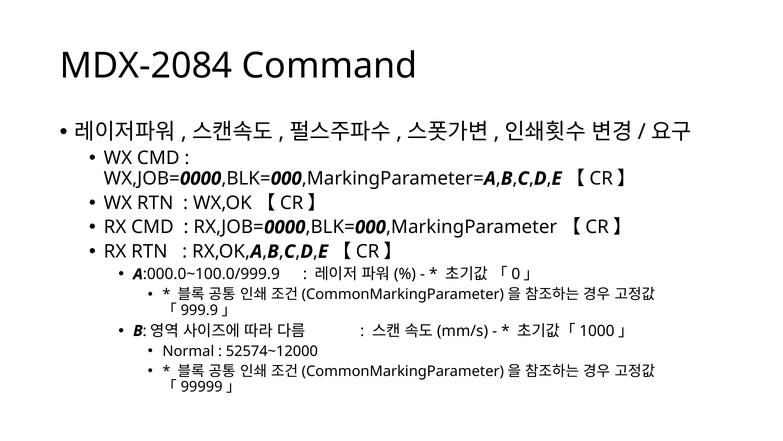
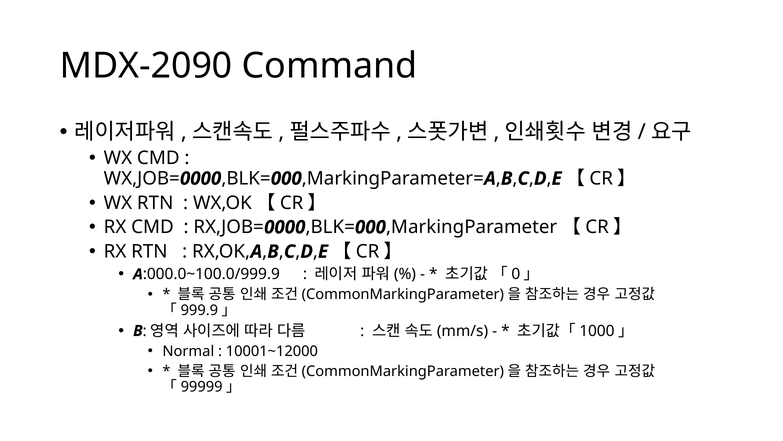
MDX-2084: MDX-2084 -> MDX-2090
52574~12000: 52574~12000 -> 10001~12000
